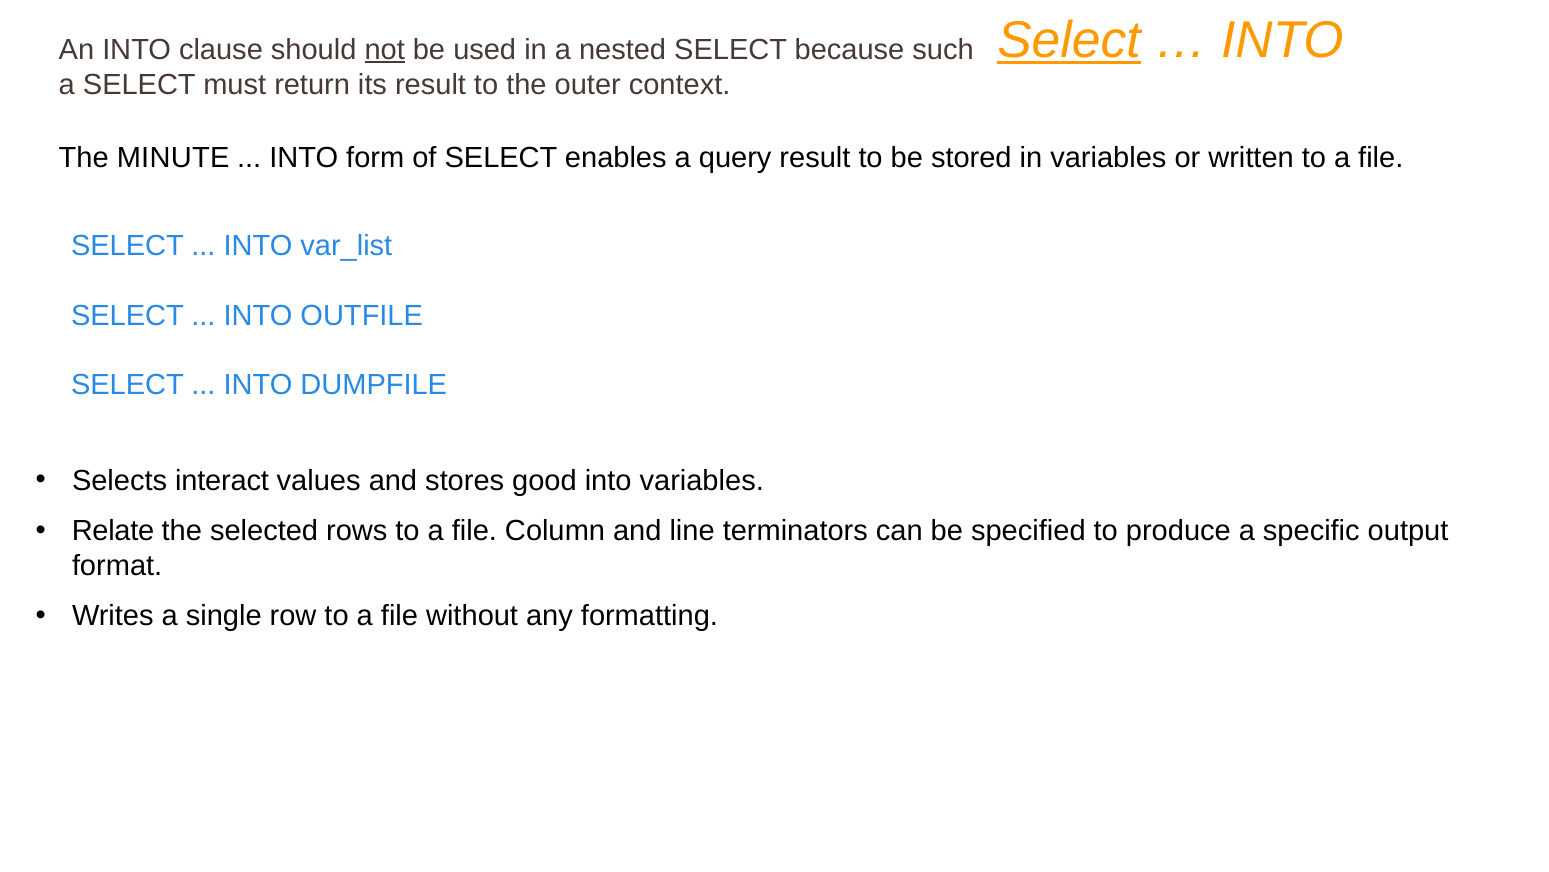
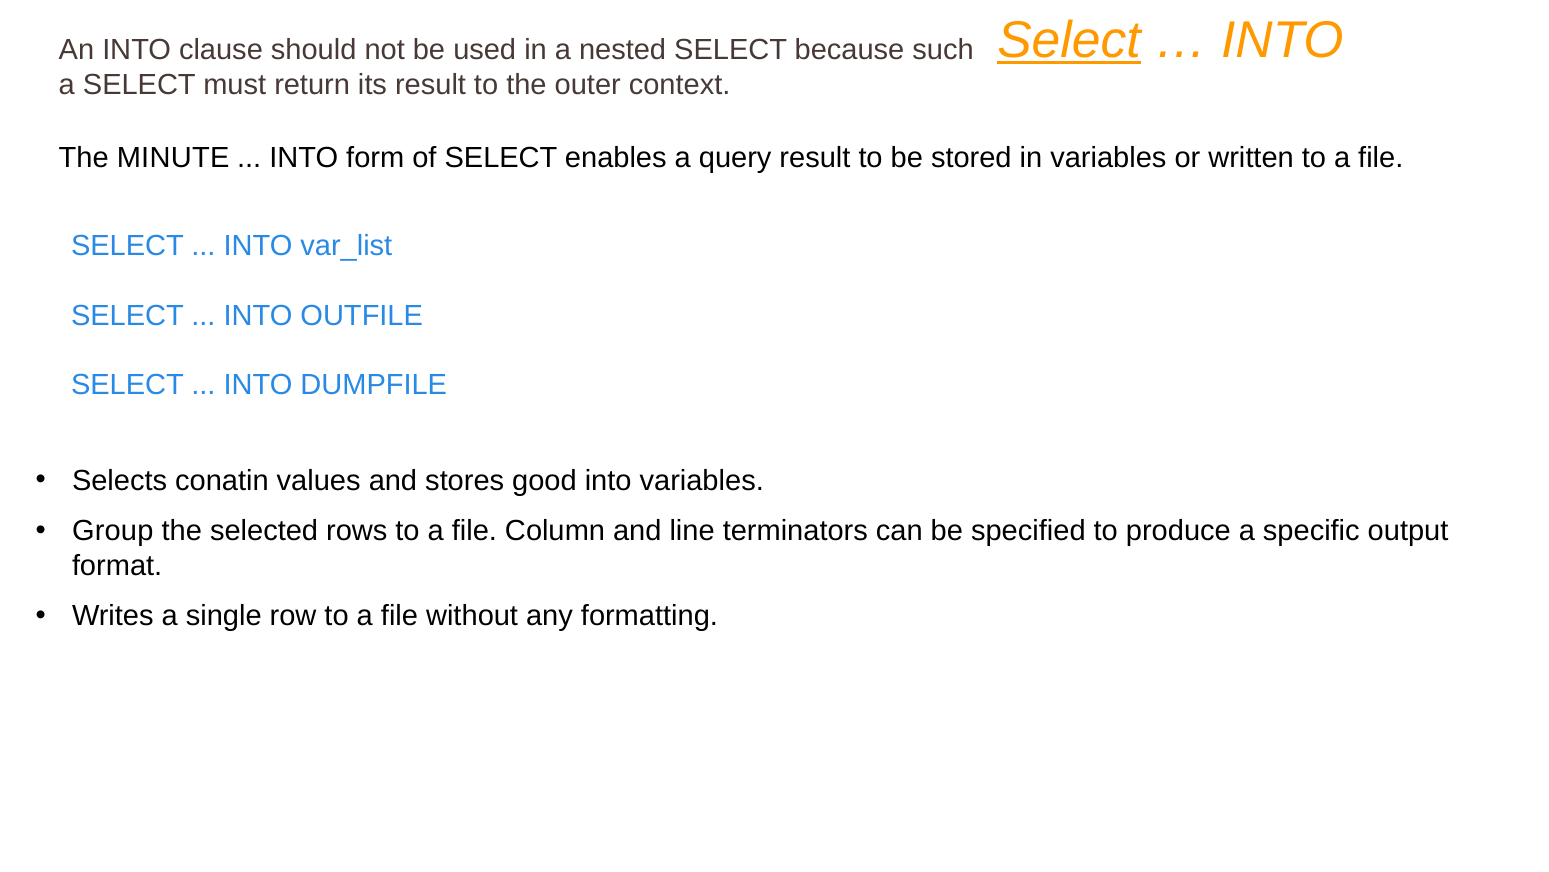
not underline: present -> none
interact: interact -> conatin
Relate: Relate -> Group
